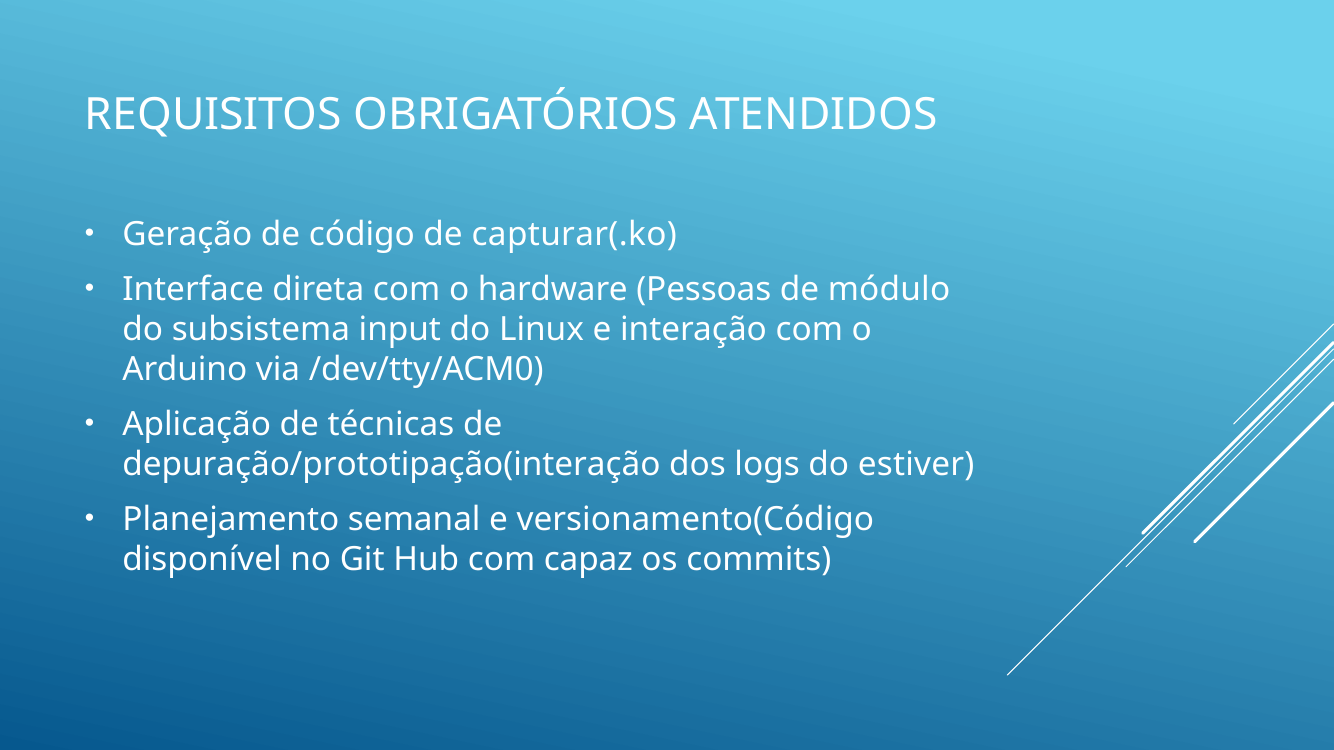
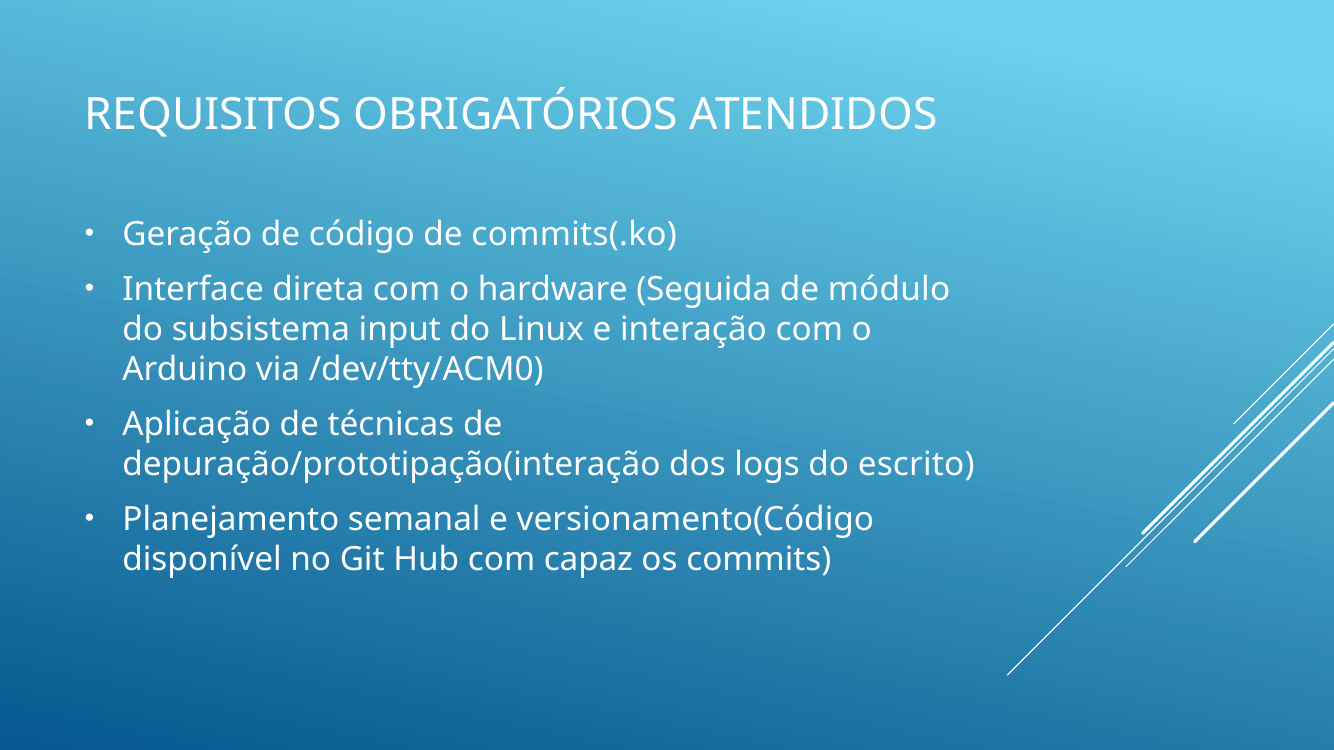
capturar(.ko: capturar(.ko -> commits(.ko
Pessoas: Pessoas -> Seguida
estiver: estiver -> escrito
